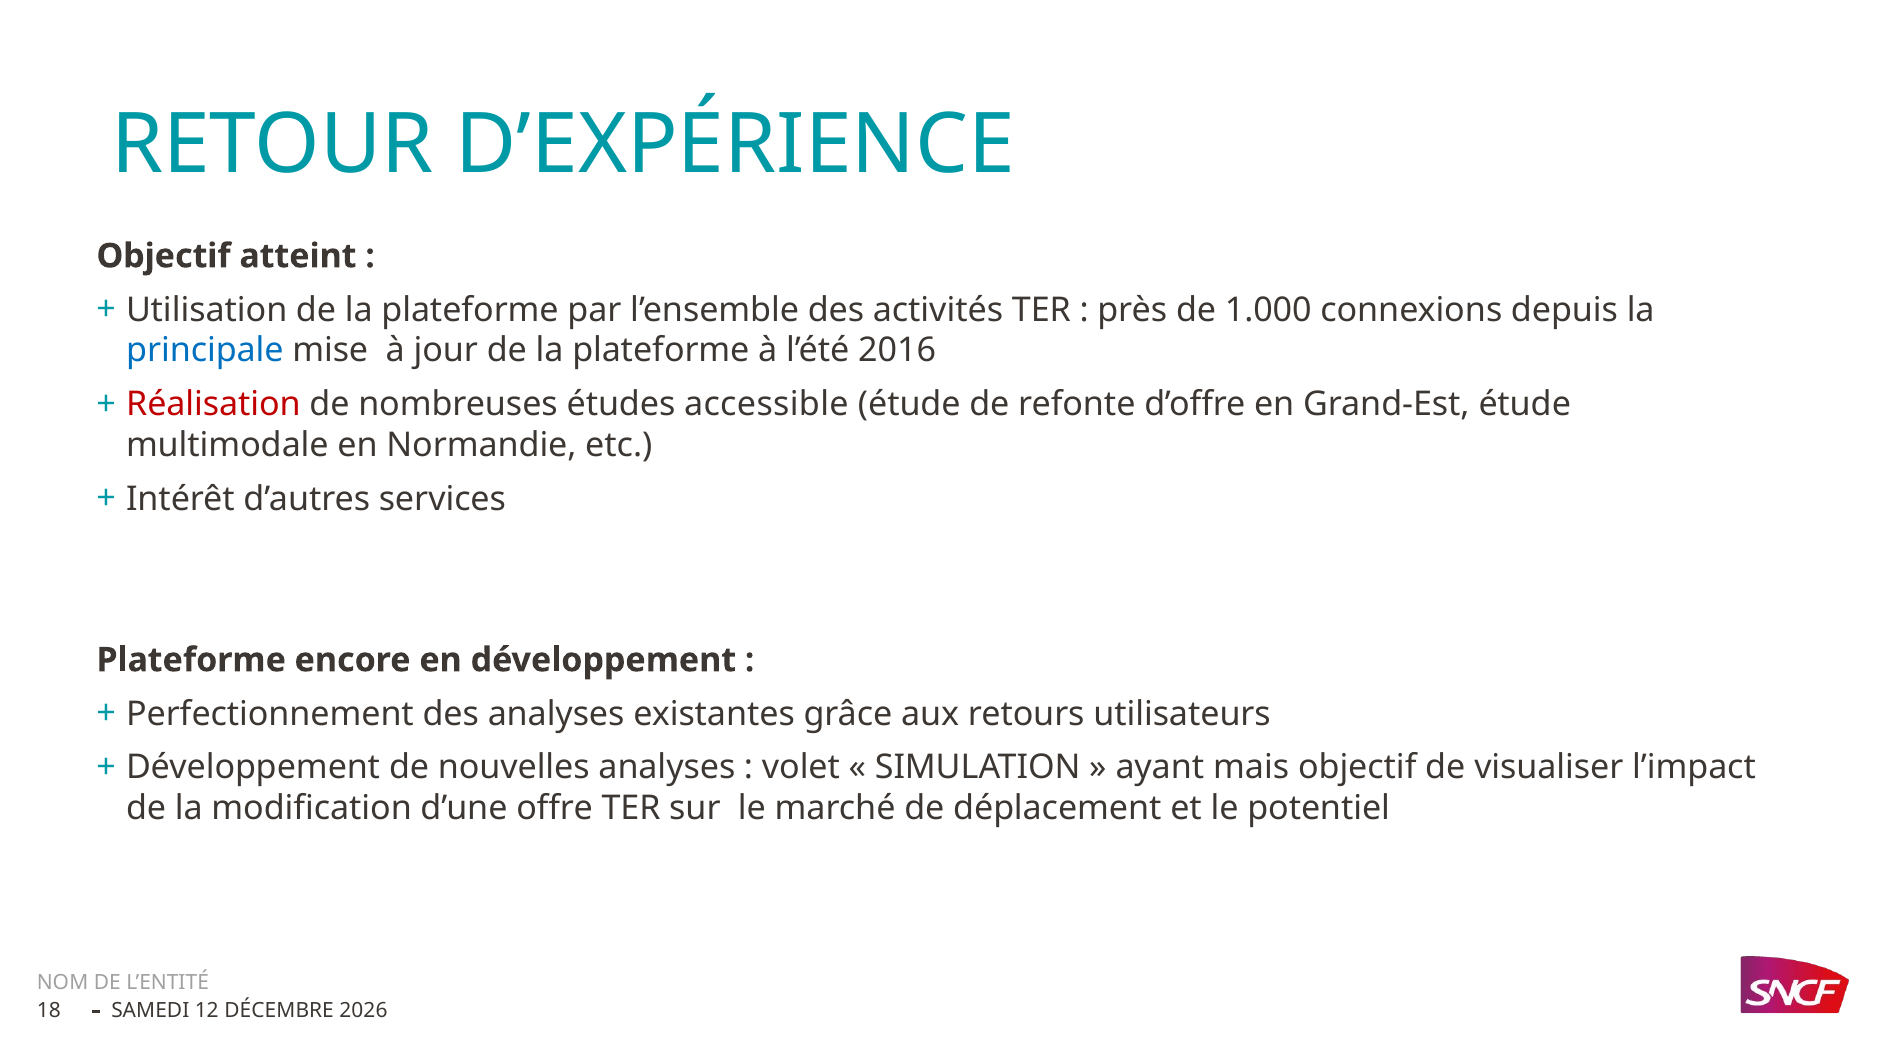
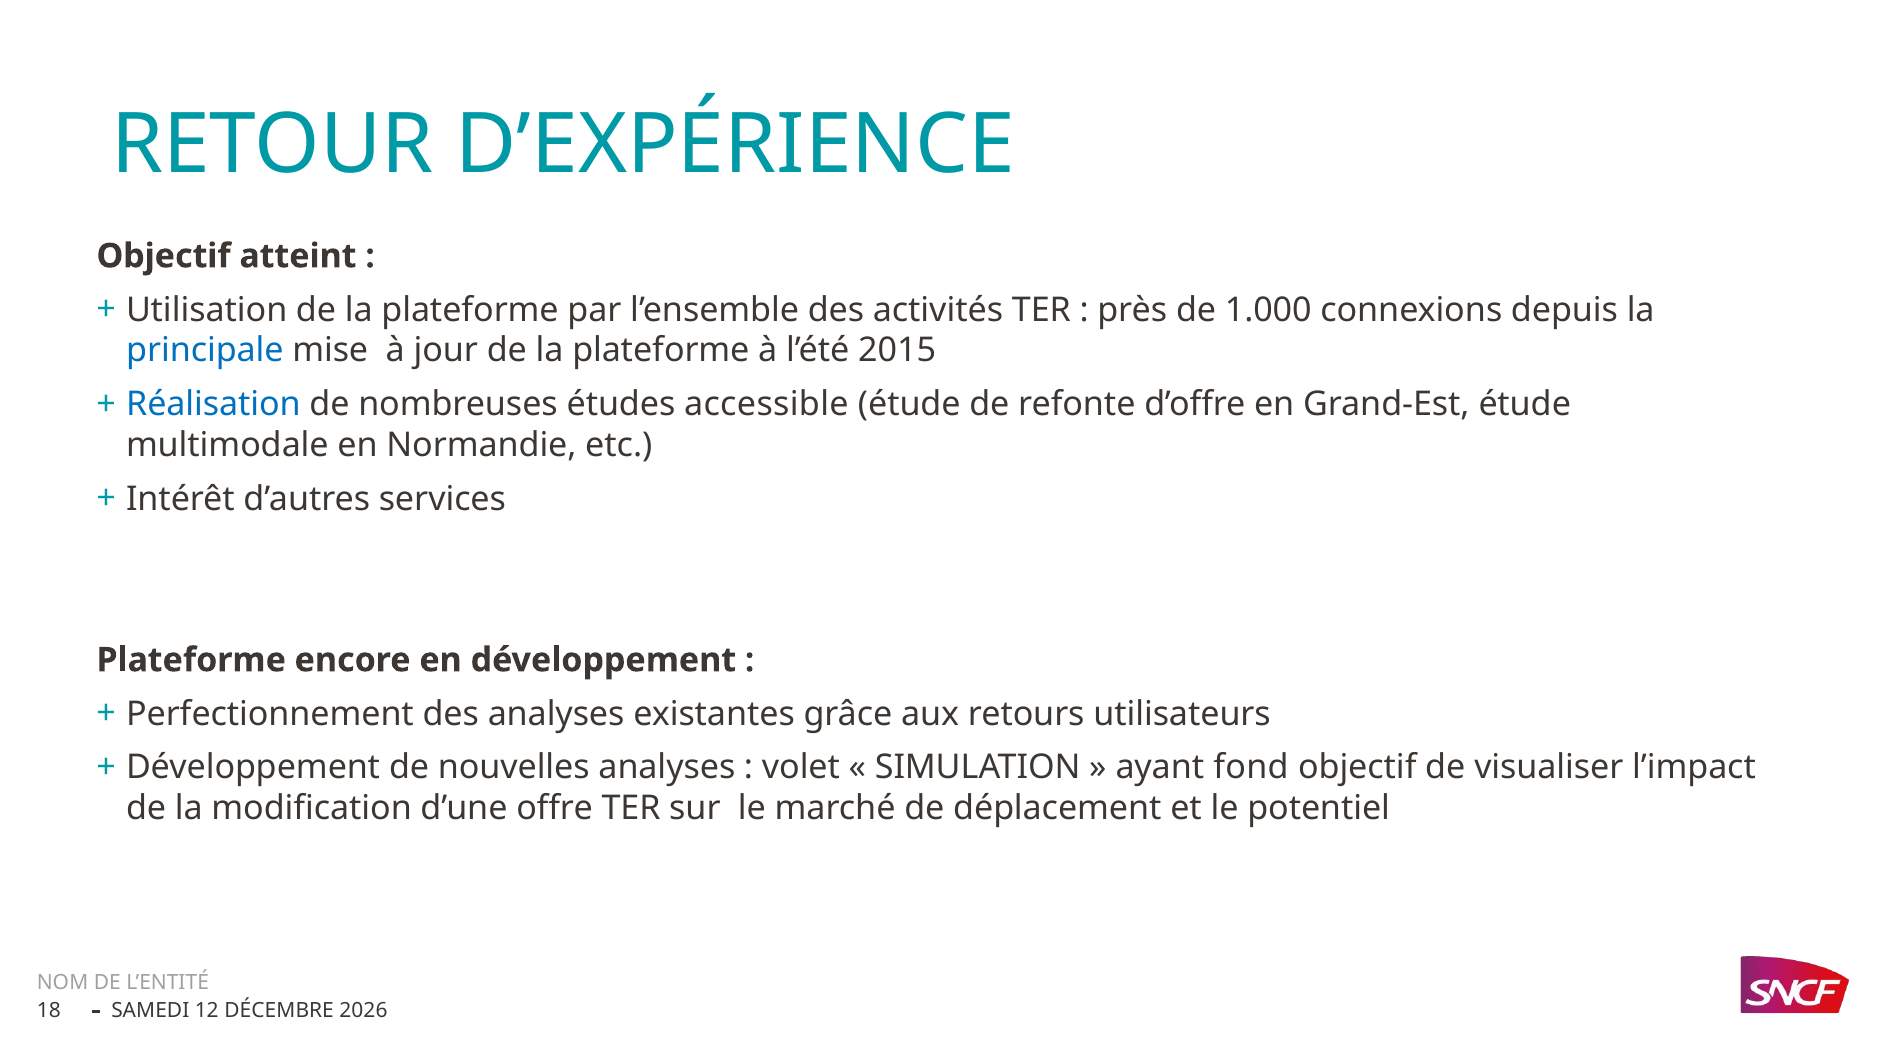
2016: 2016 -> 2015
Réalisation colour: red -> blue
mais: mais -> fond
